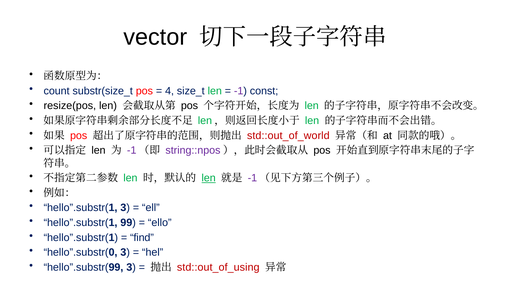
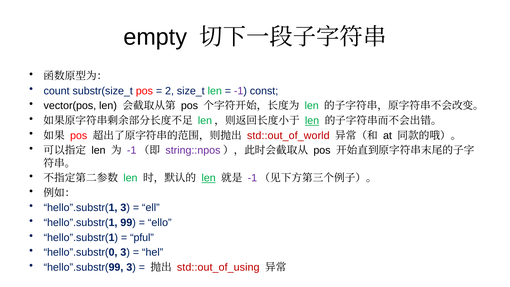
vector: vector -> empty
4: 4 -> 2
resize(pos: resize(pos -> vector(pos
len at (312, 121) underline: none -> present
find: find -> pful
